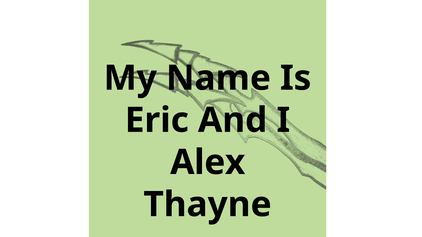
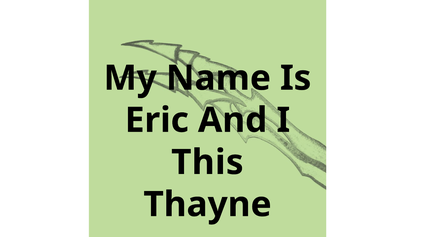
Alex: Alex -> This
